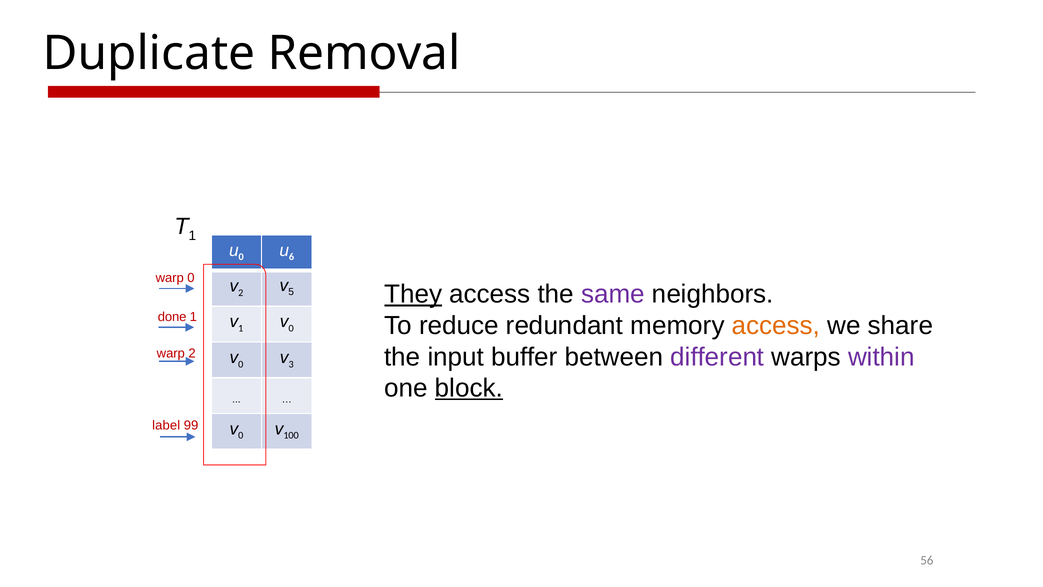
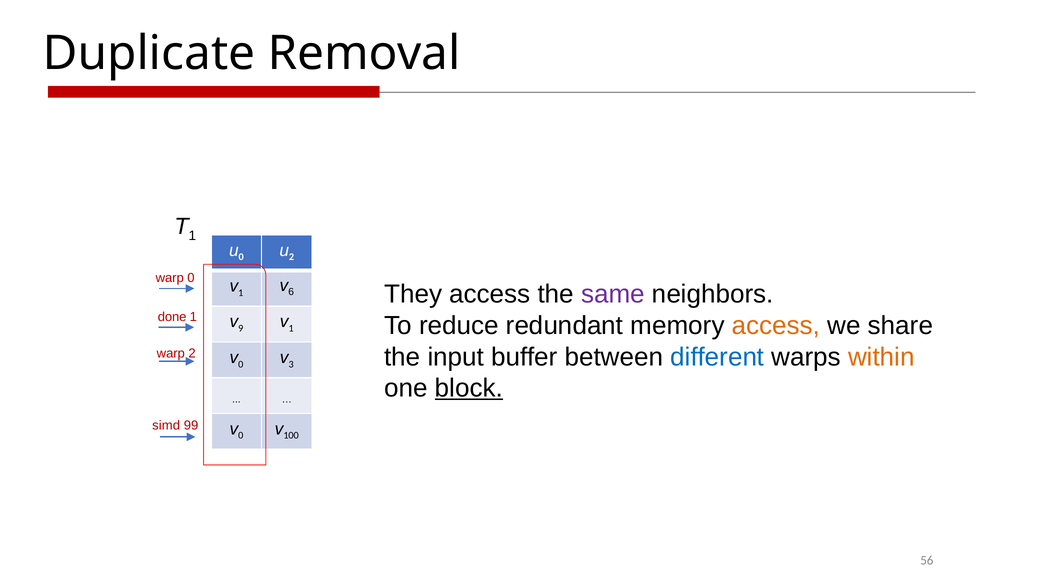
6 at (292, 257): 6 -> 2
2 at (241, 293): 2 -> 1
5: 5 -> 6
They underline: present -> none
1 at (241, 328): 1 -> 9
0 at (291, 328): 0 -> 1
different colour: purple -> blue
within colour: purple -> orange
label: label -> simd
